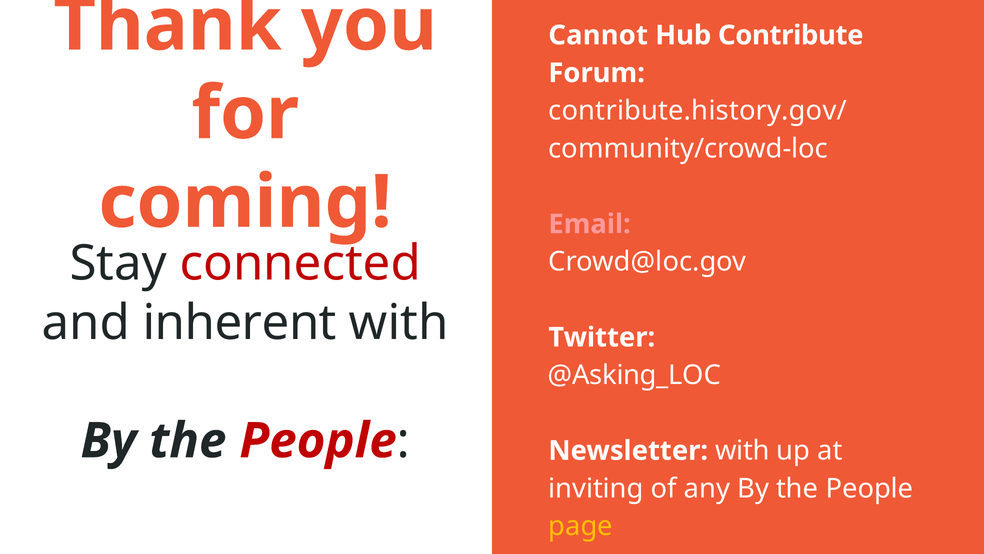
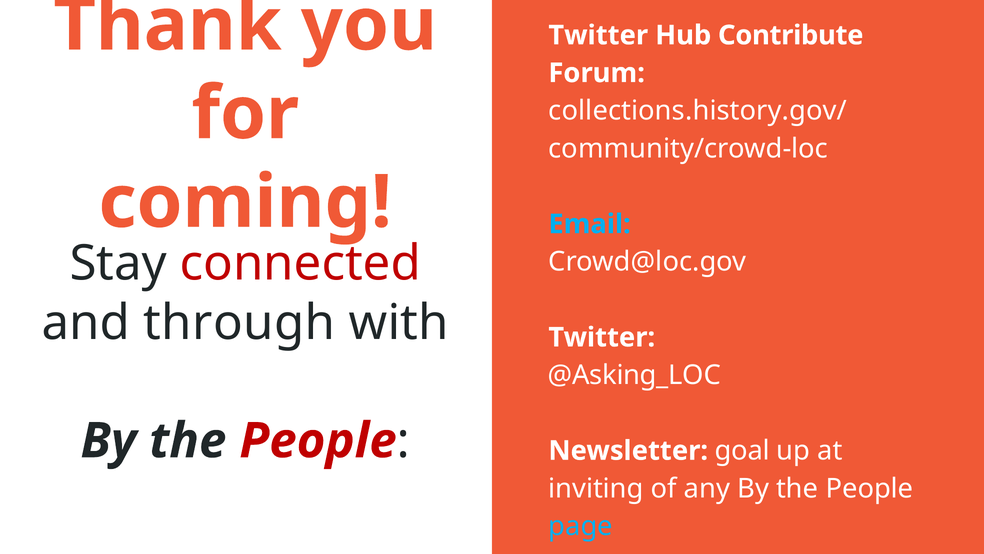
Cannot at (598, 35): Cannot -> Twitter
contribute.history.gov/: contribute.history.gov/ -> collections.history.gov/
Email colour: pink -> light blue
inherent: inherent -> through
Newsletter with: with -> goal
page colour: yellow -> light blue
